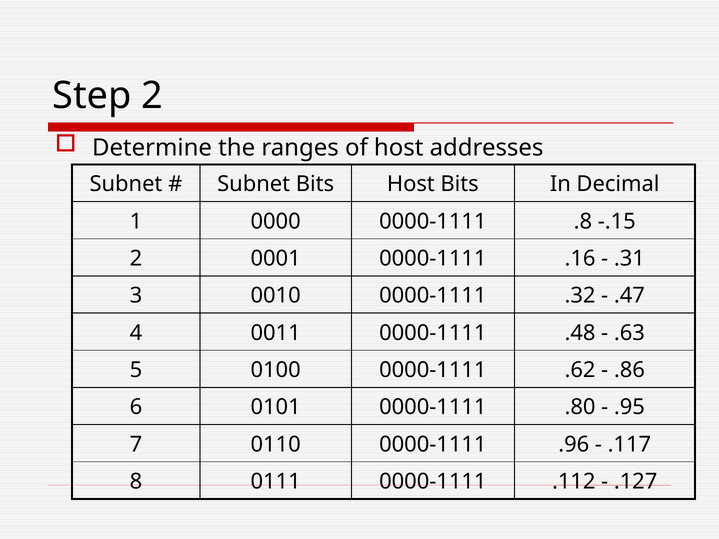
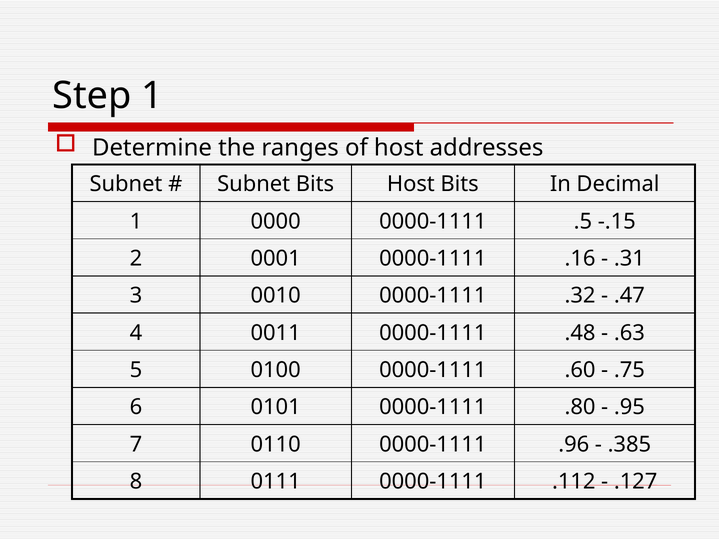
Step 2: 2 -> 1
.8: .8 -> .5
.62: .62 -> .60
.86: .86 -> .75
.117: .117 -> .385
